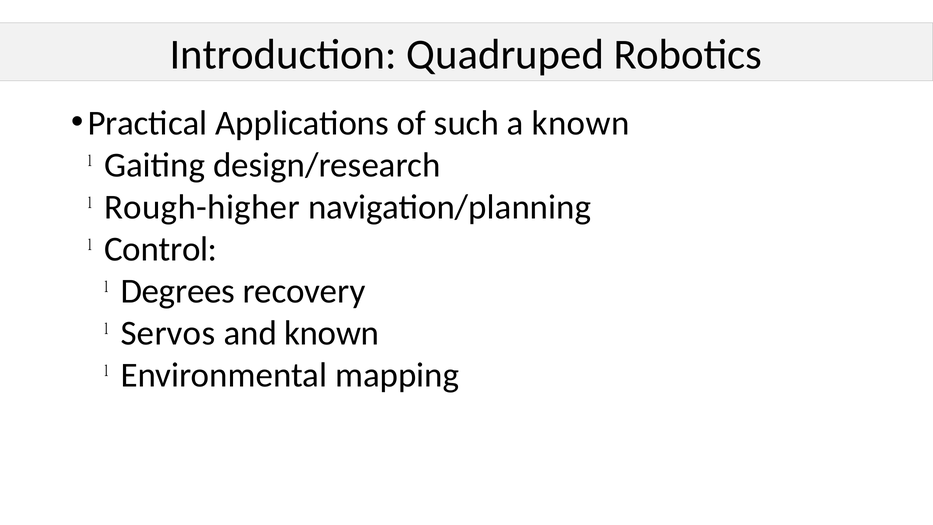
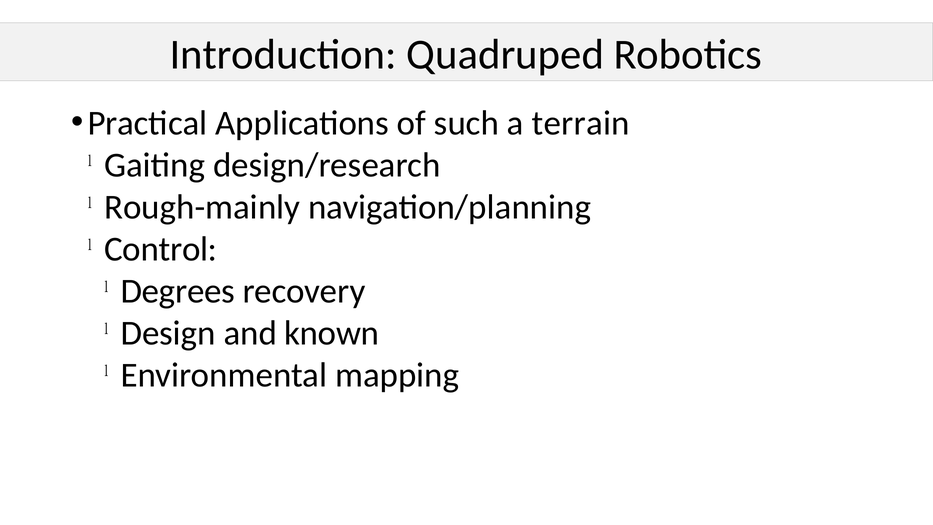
a known: known -> terrain
Rough-higher: Rough-higher -> Rough-mainly
Servos: Servos -> Design
